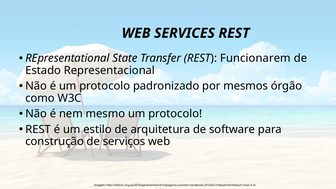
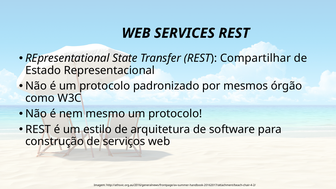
Funcionarem: Funcionarem -> Compartilhar
